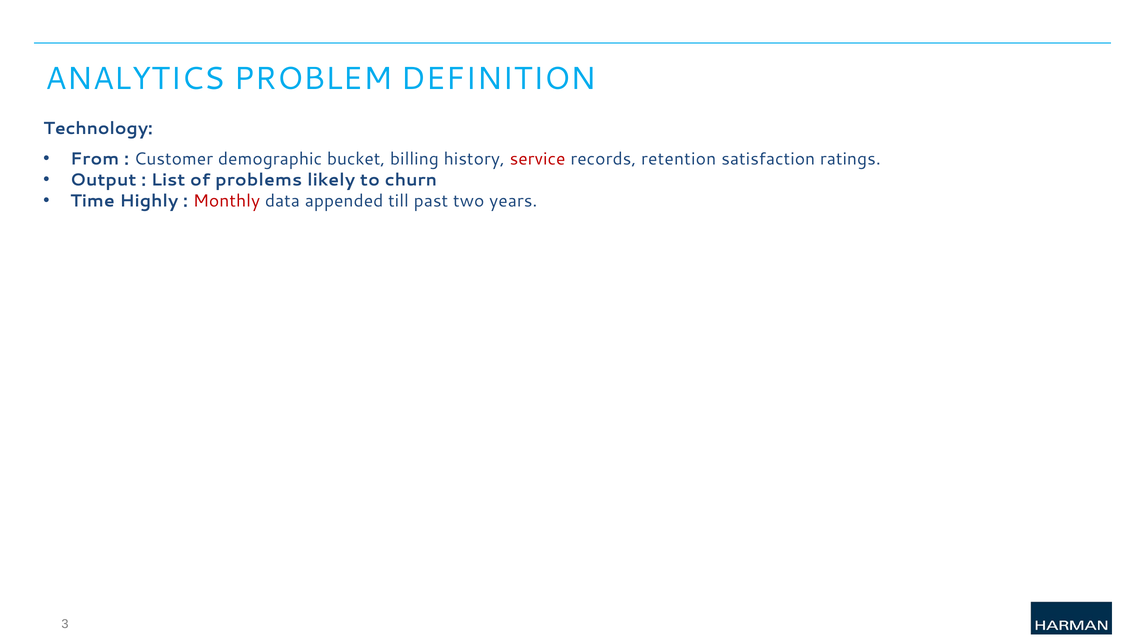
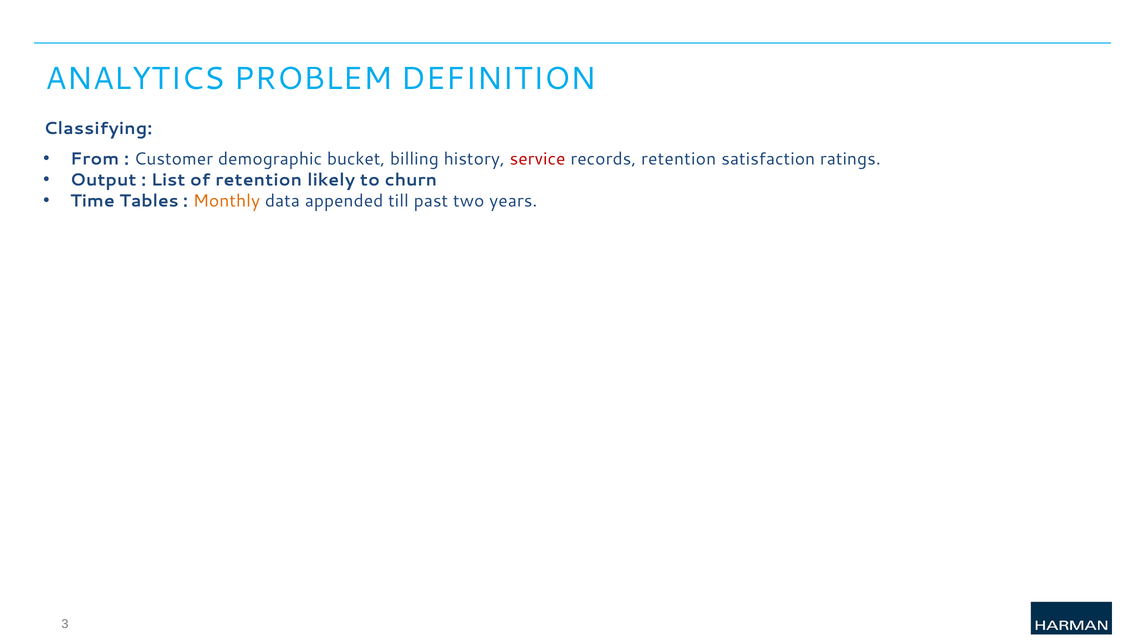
Technology: Technology -> Classifying
of problems: problems -> retention
Highly: Highly -> Tables
Monthly colour: red -> orange
